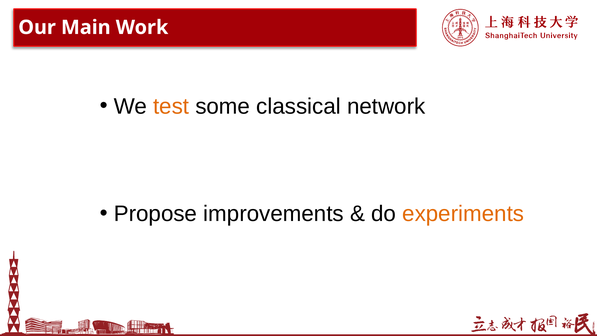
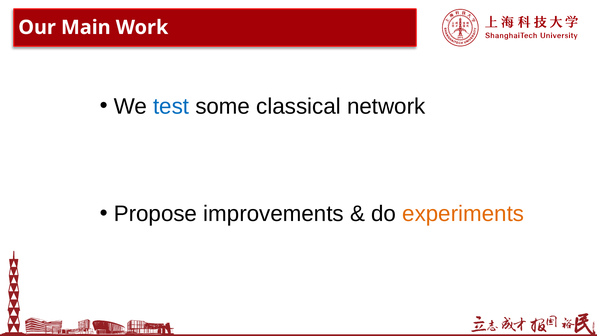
test colour: orange -> blue
